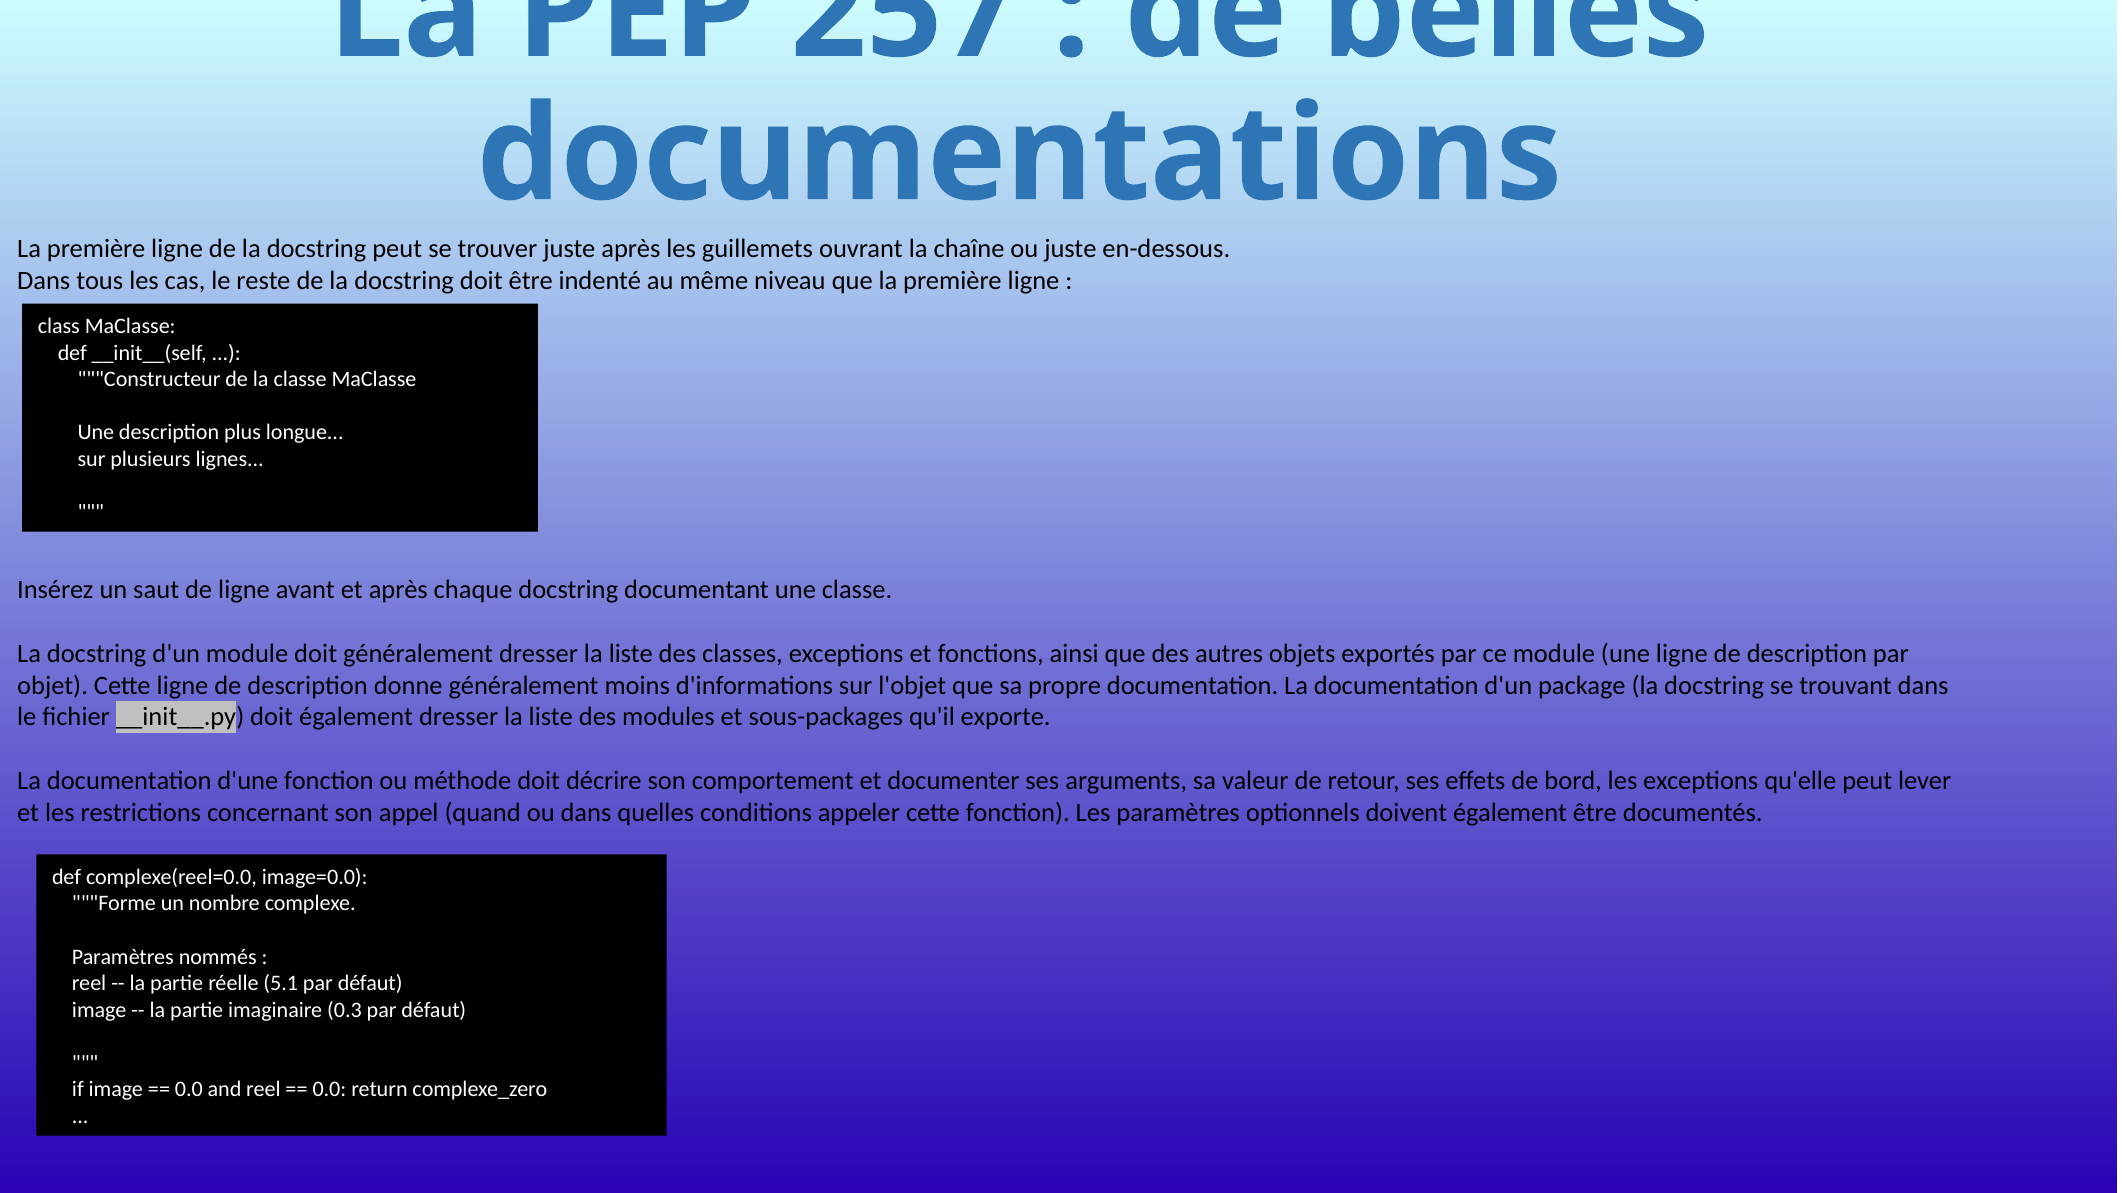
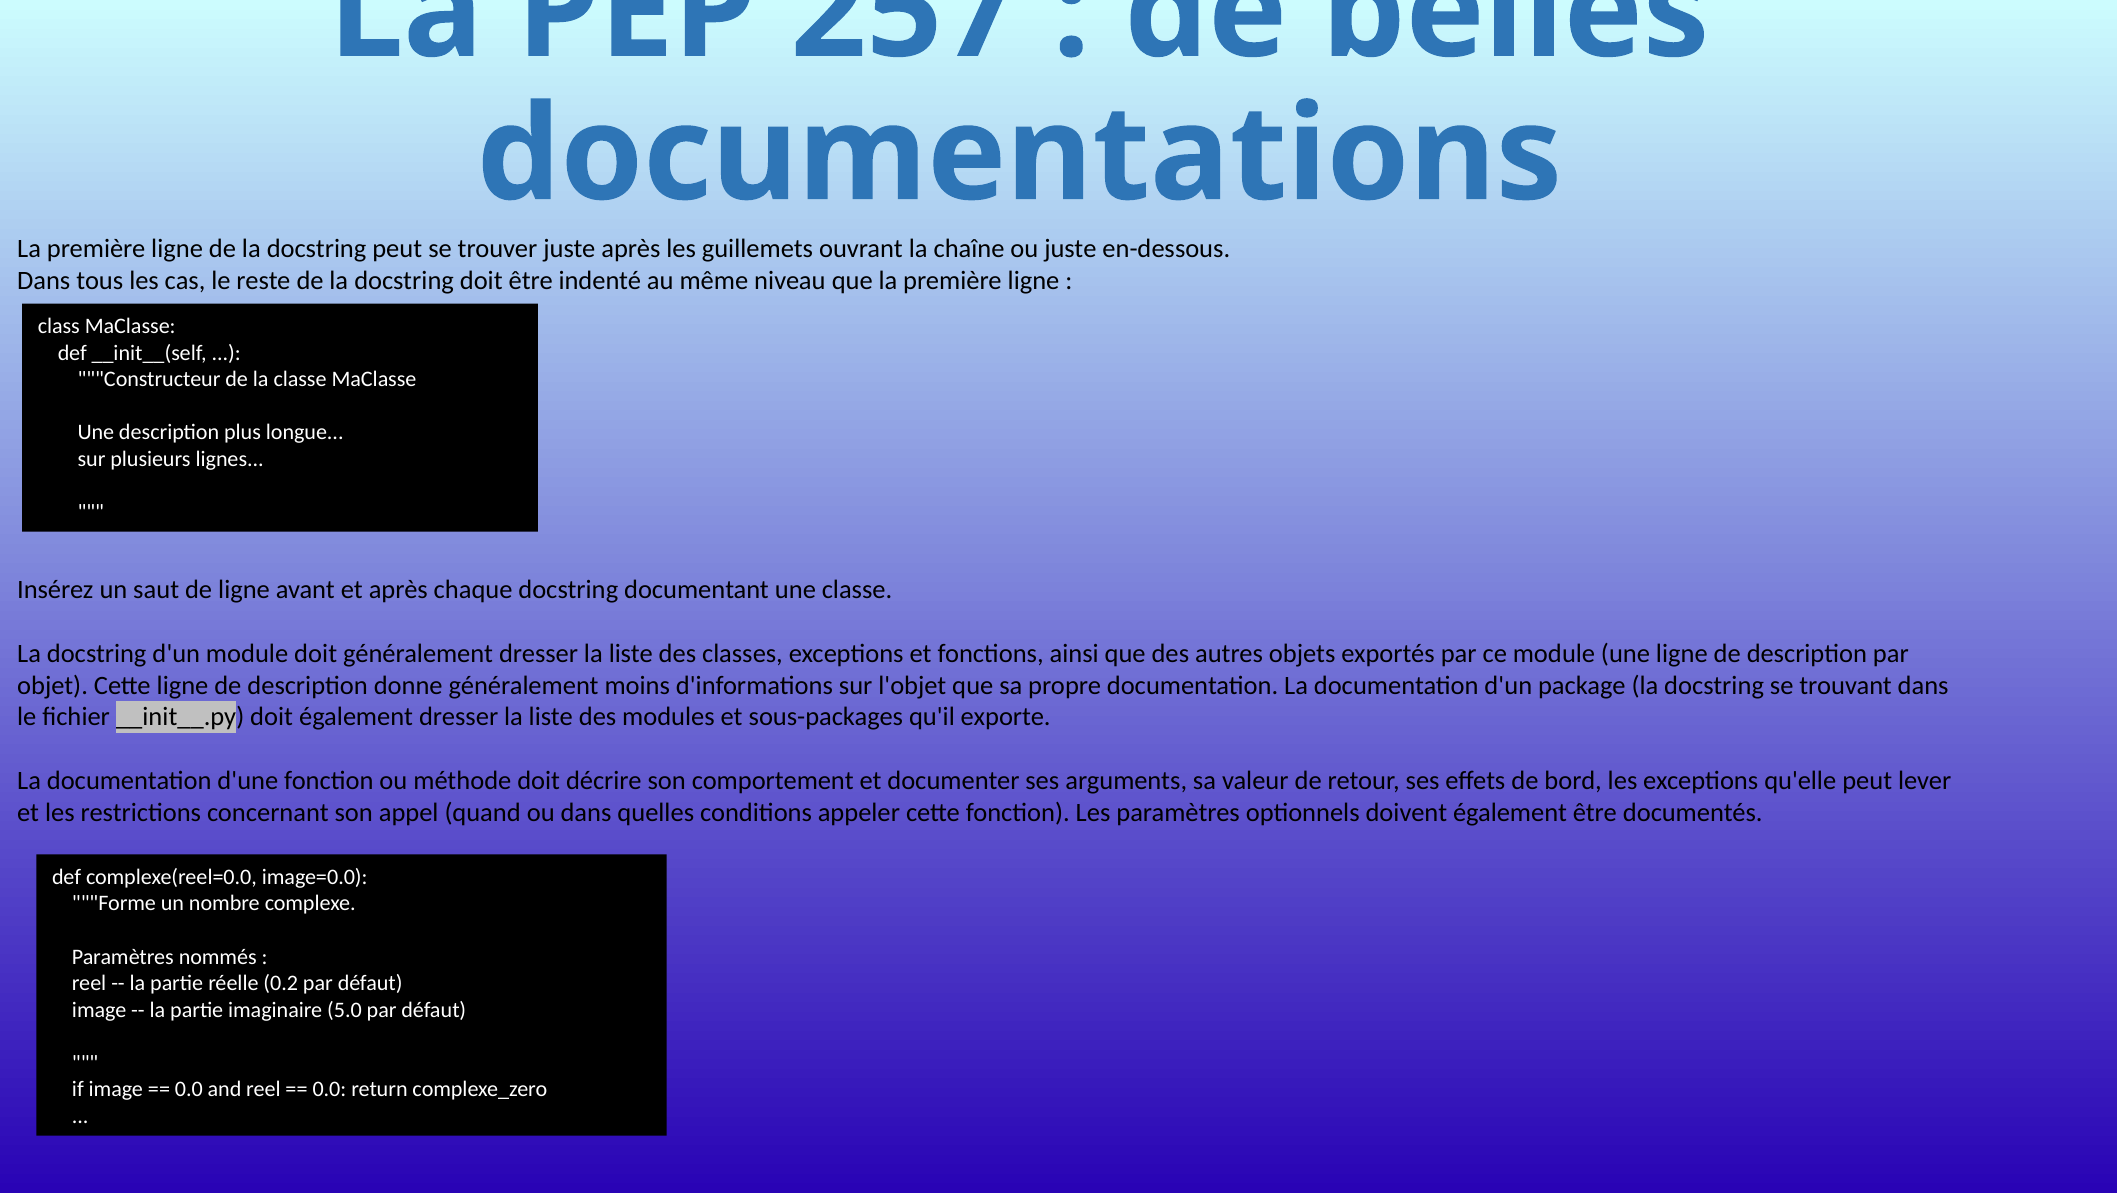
5.1: 5.1 -> 0.2
0.3: 0.3 -> 5.0
